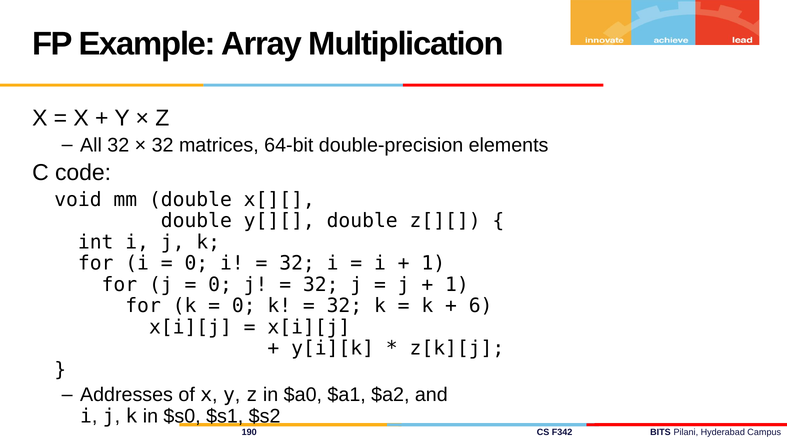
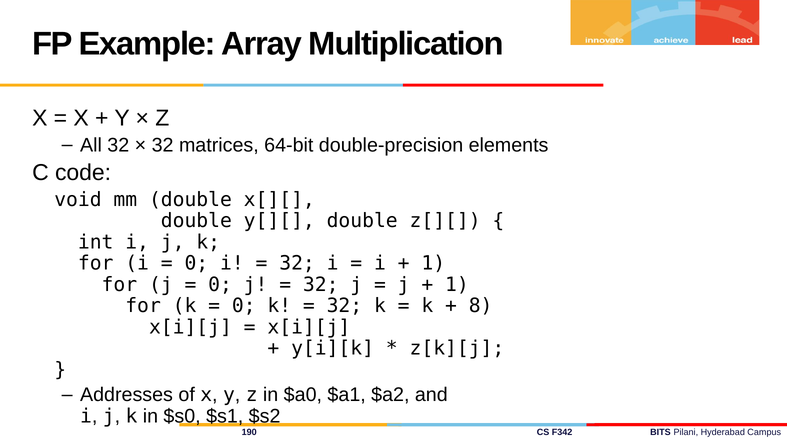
6: 6 -> 8
